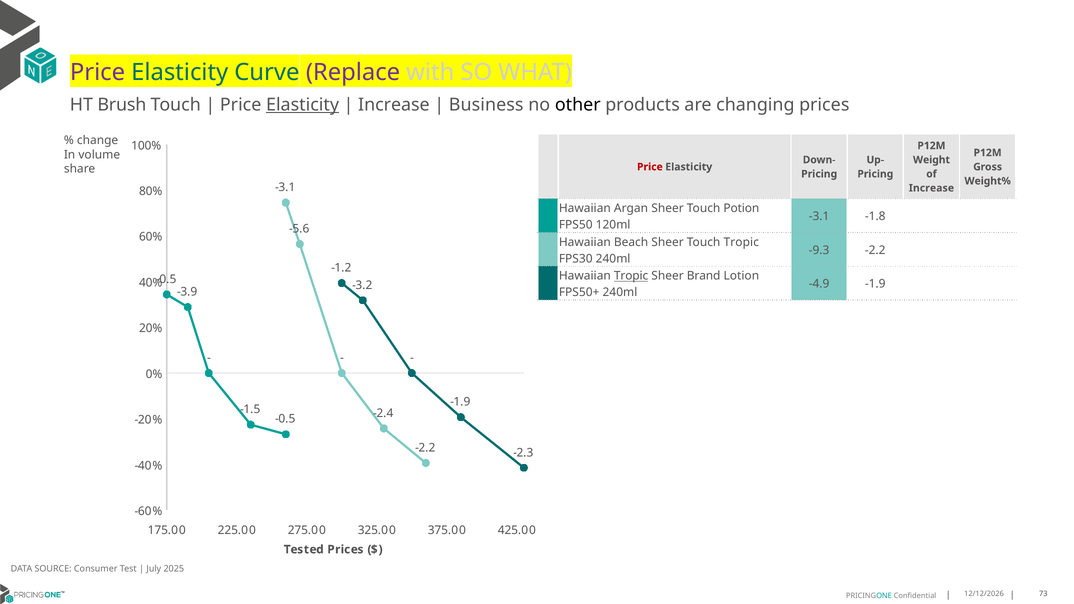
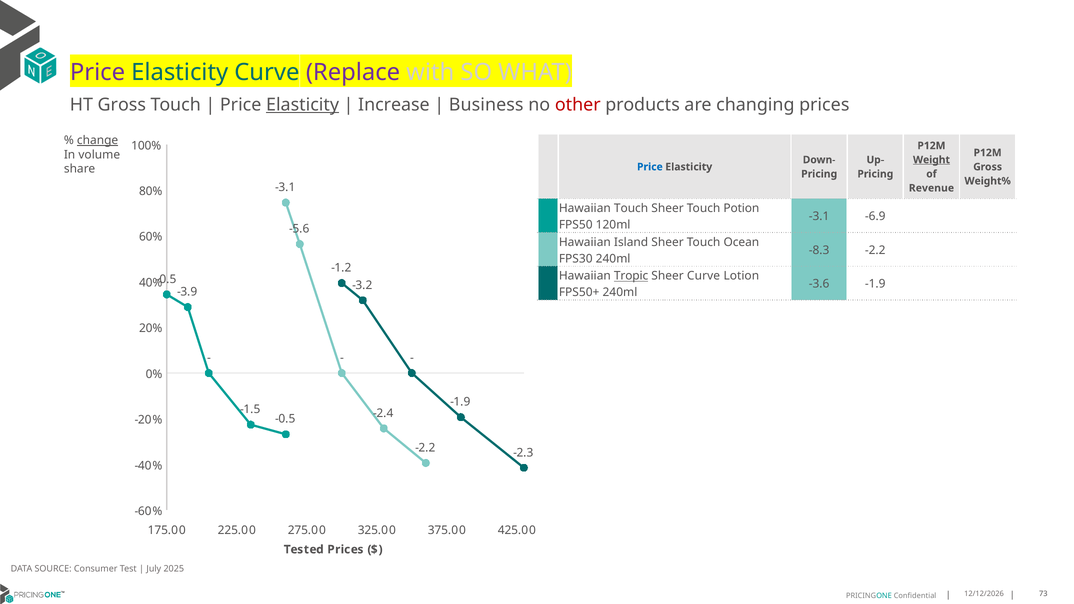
HT Brush: Brush -> Gross
other colour: black -> red
change underline: none -> present
Weight underline: none -> present
Price at (650, 167) colour: red -> blue
Increase at (931, 188): Increase -> Revenue
Hawaiian Argan: Argan -> Touch
-1.8: -1.8 -> -6.9
Beach: Beach -> Island
Touch Tropic: Tropic -> Ocean
-9.3: -9.3 -> -8.3
Sheer Brand: Brand -> Curve
-4.9: -4.9 -> -3.6
